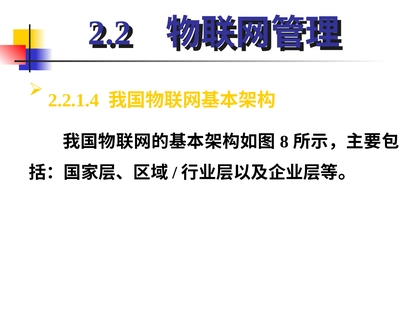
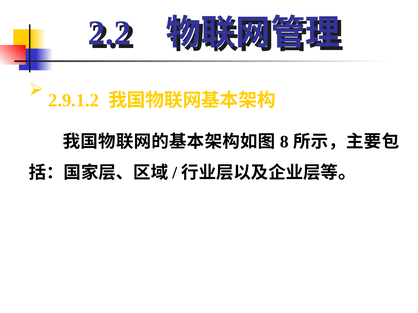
2.2.1.4: 2.2.1.4 -> 2.9.1.2
